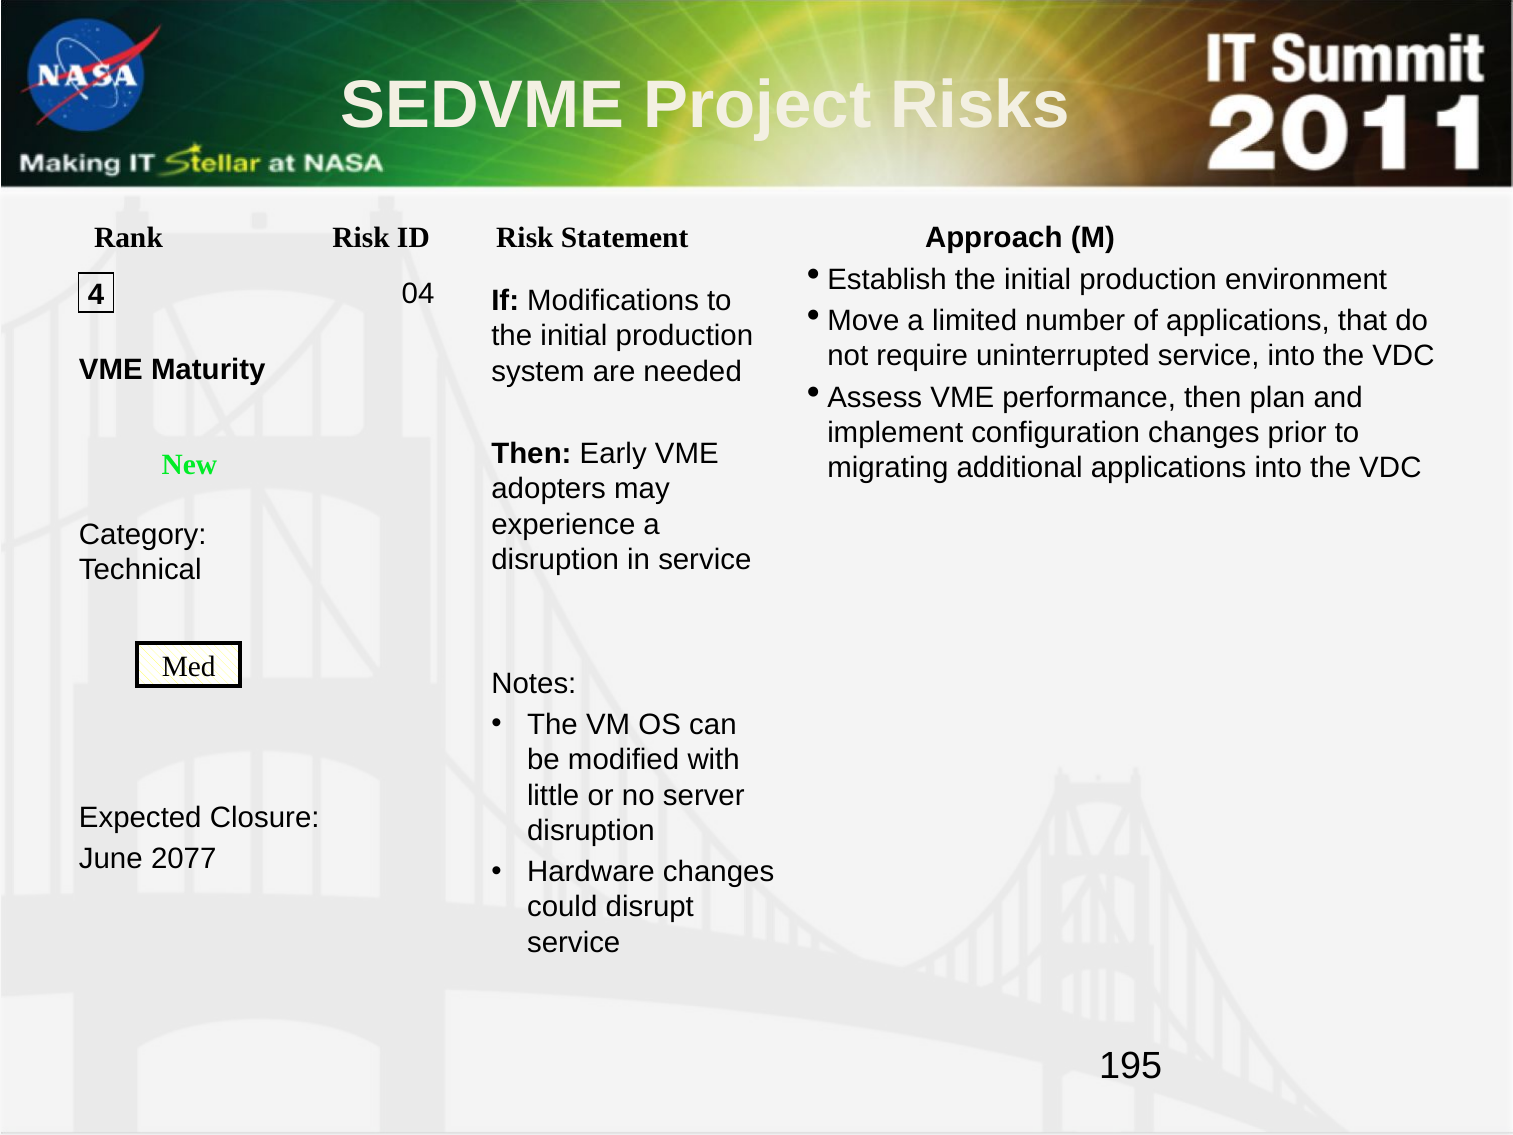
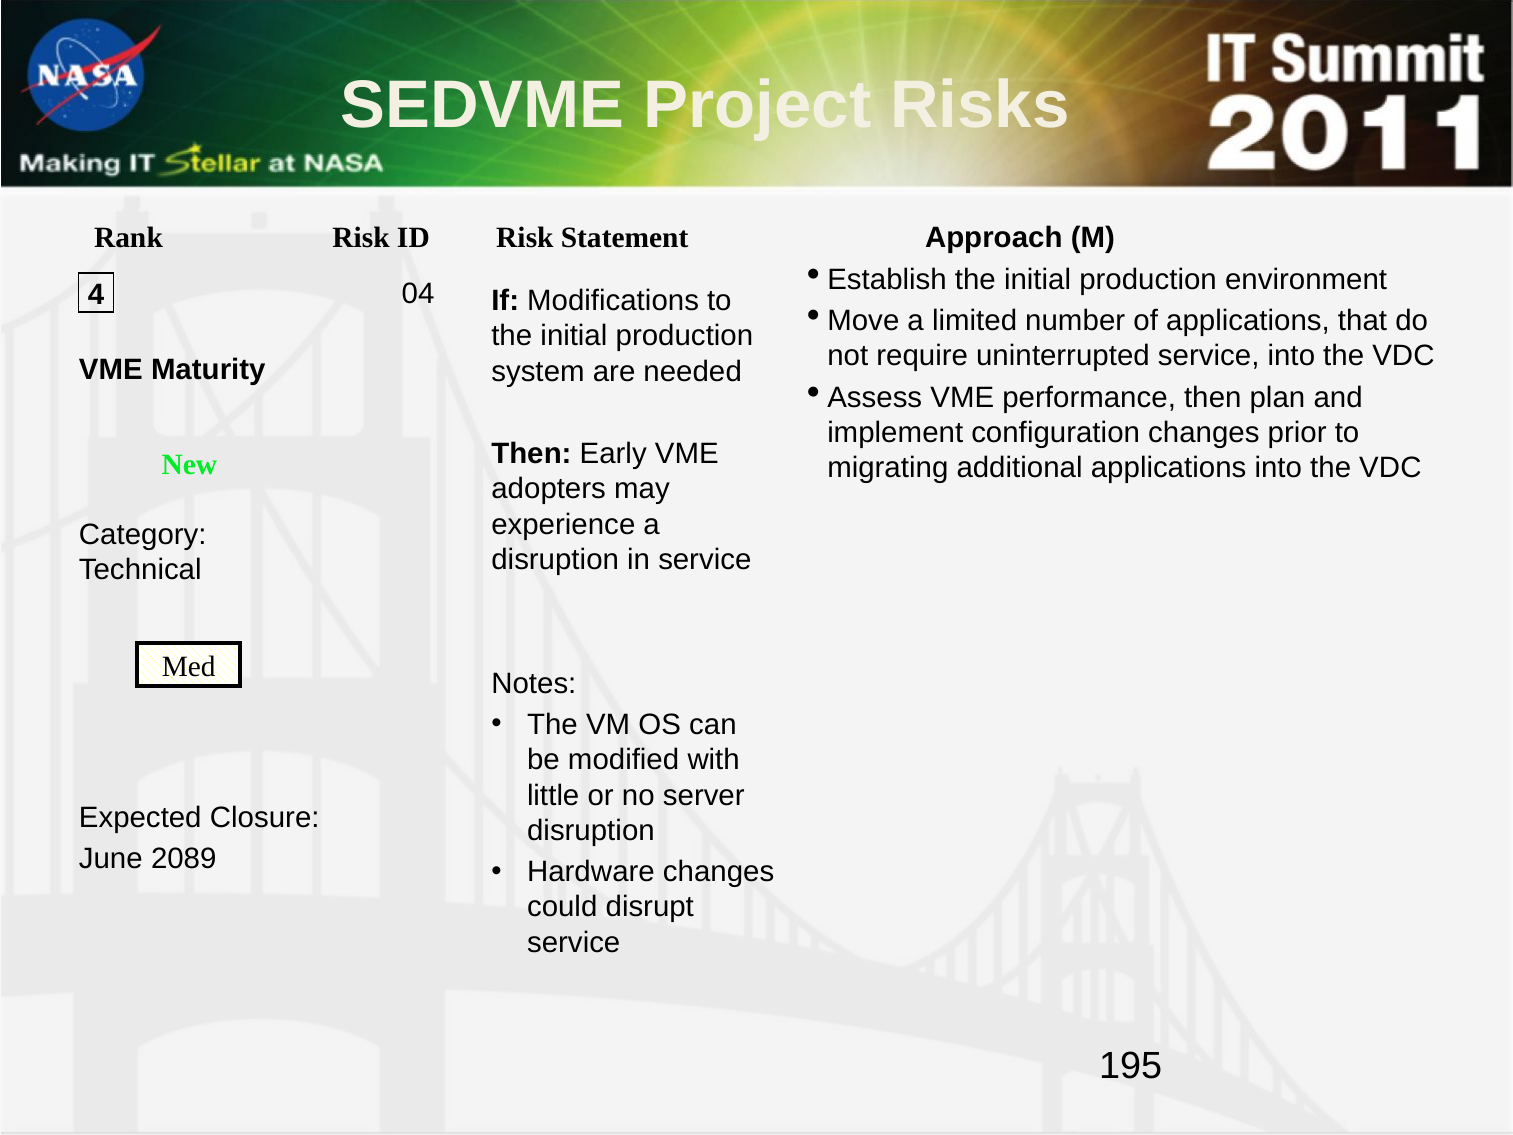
2077: 2077 -> 2089
